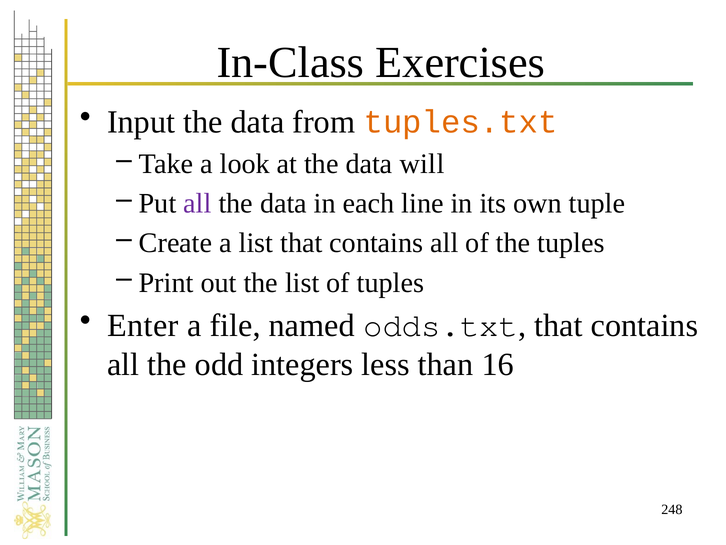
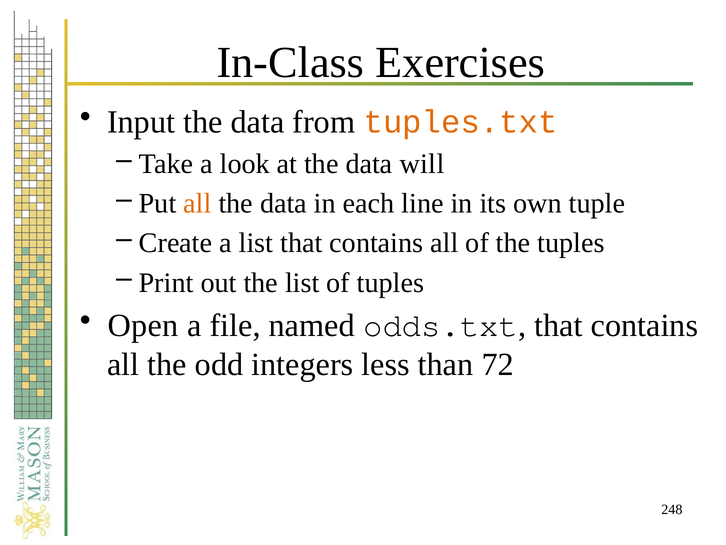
all at (198, 203) colour: purple -> orange
Enter: Enter -> Open
16: 16 -> 72
